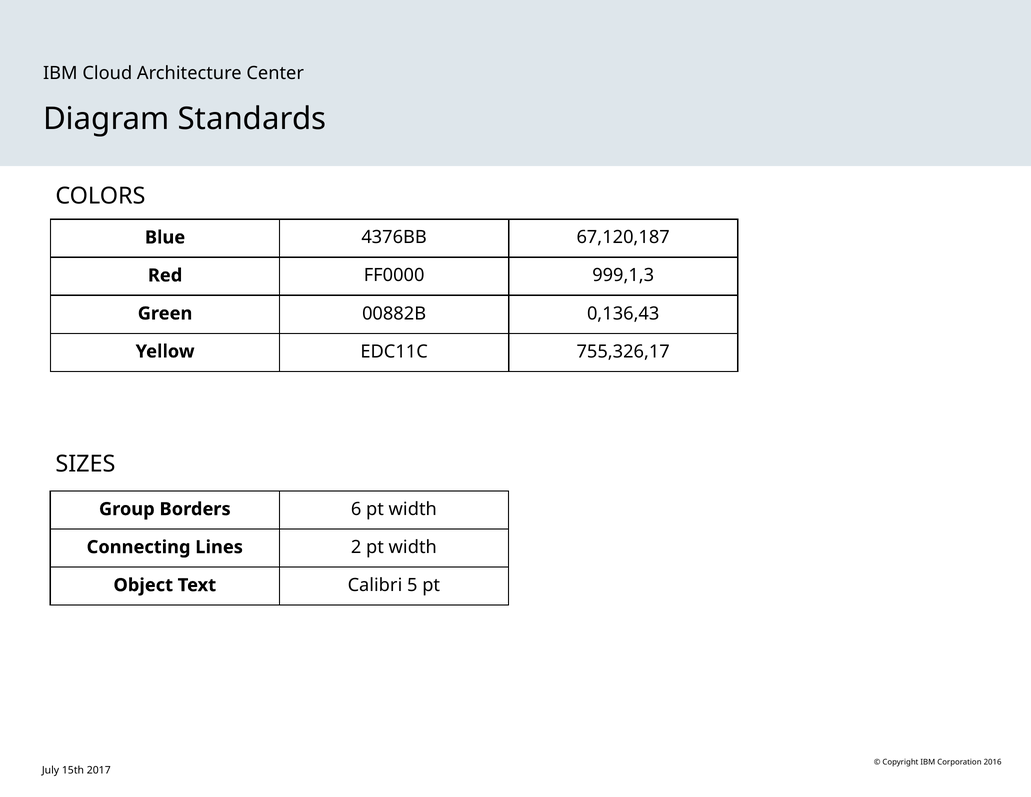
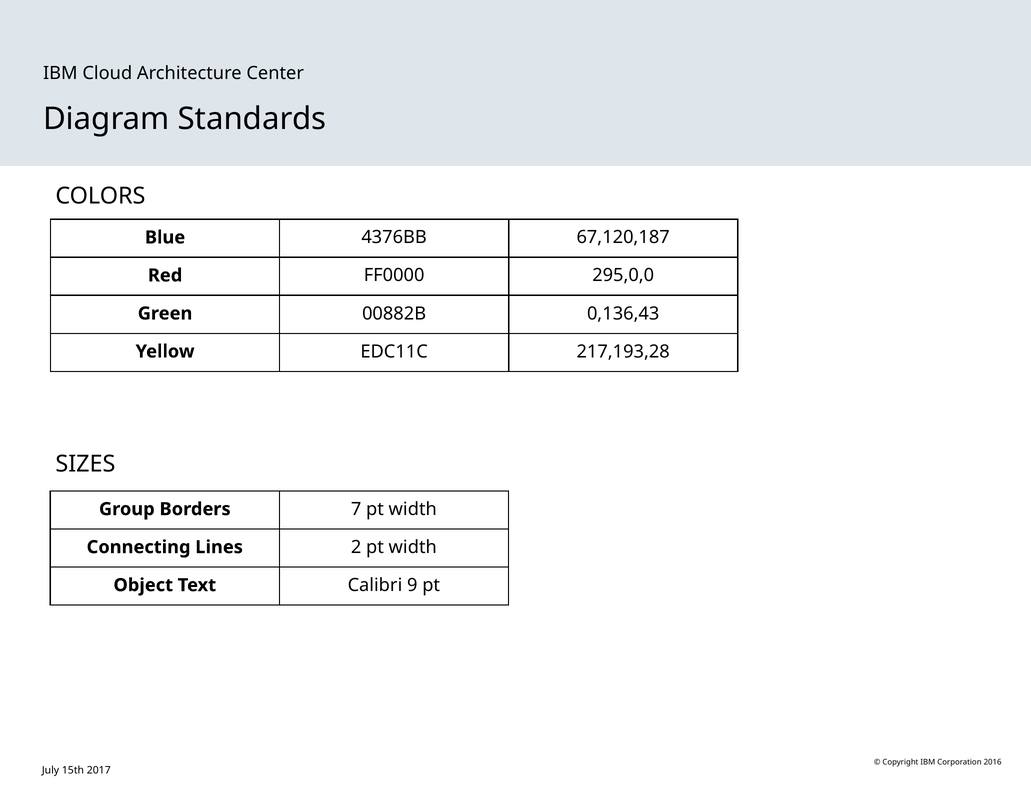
999,1,3: 999,1,3 -> 295,0,0
755,326,17: 755,326,17 -> 217,193,28
6: 6 -> 7
5: 5 -> 9
